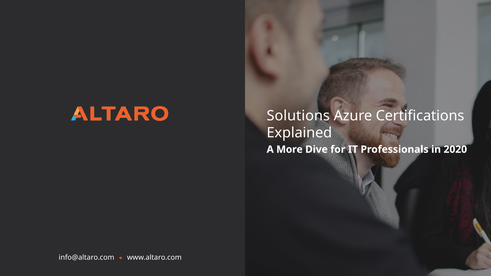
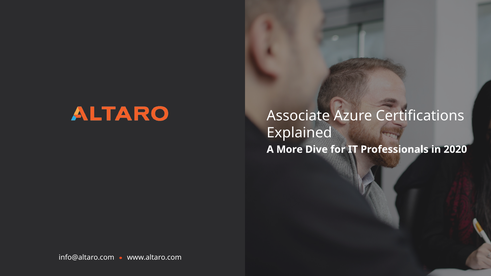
Solutions: Solutions -> Associate
